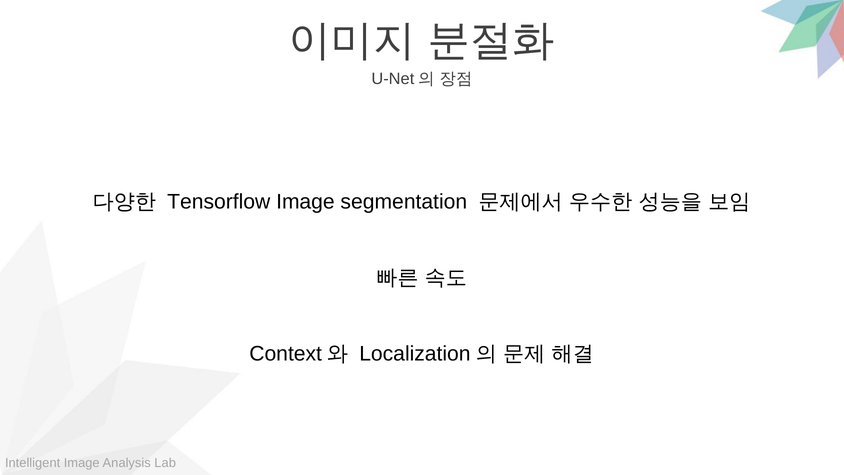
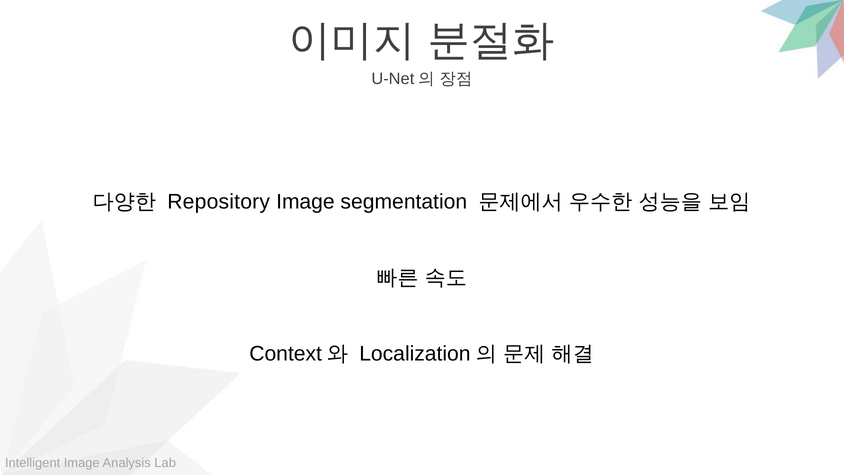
Tensorflow: Tensorflow -> Repository
